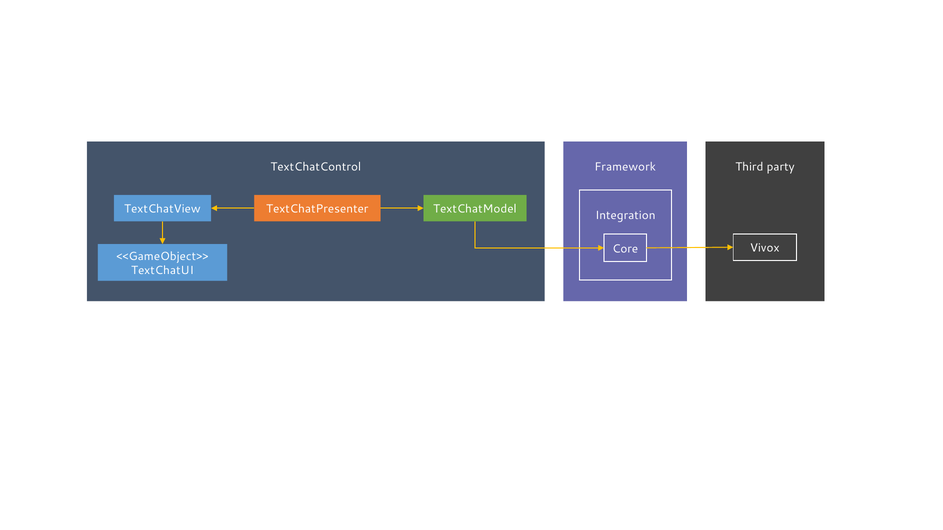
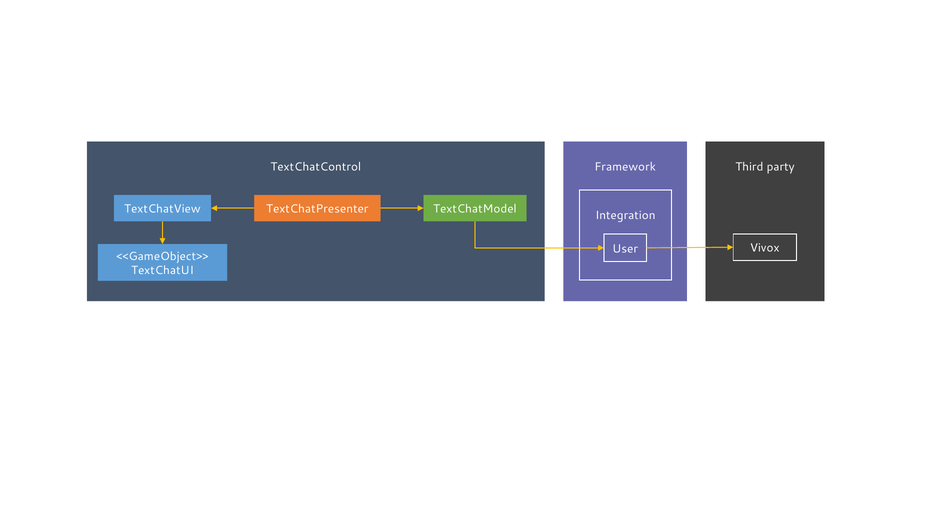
Core: Core -> User
